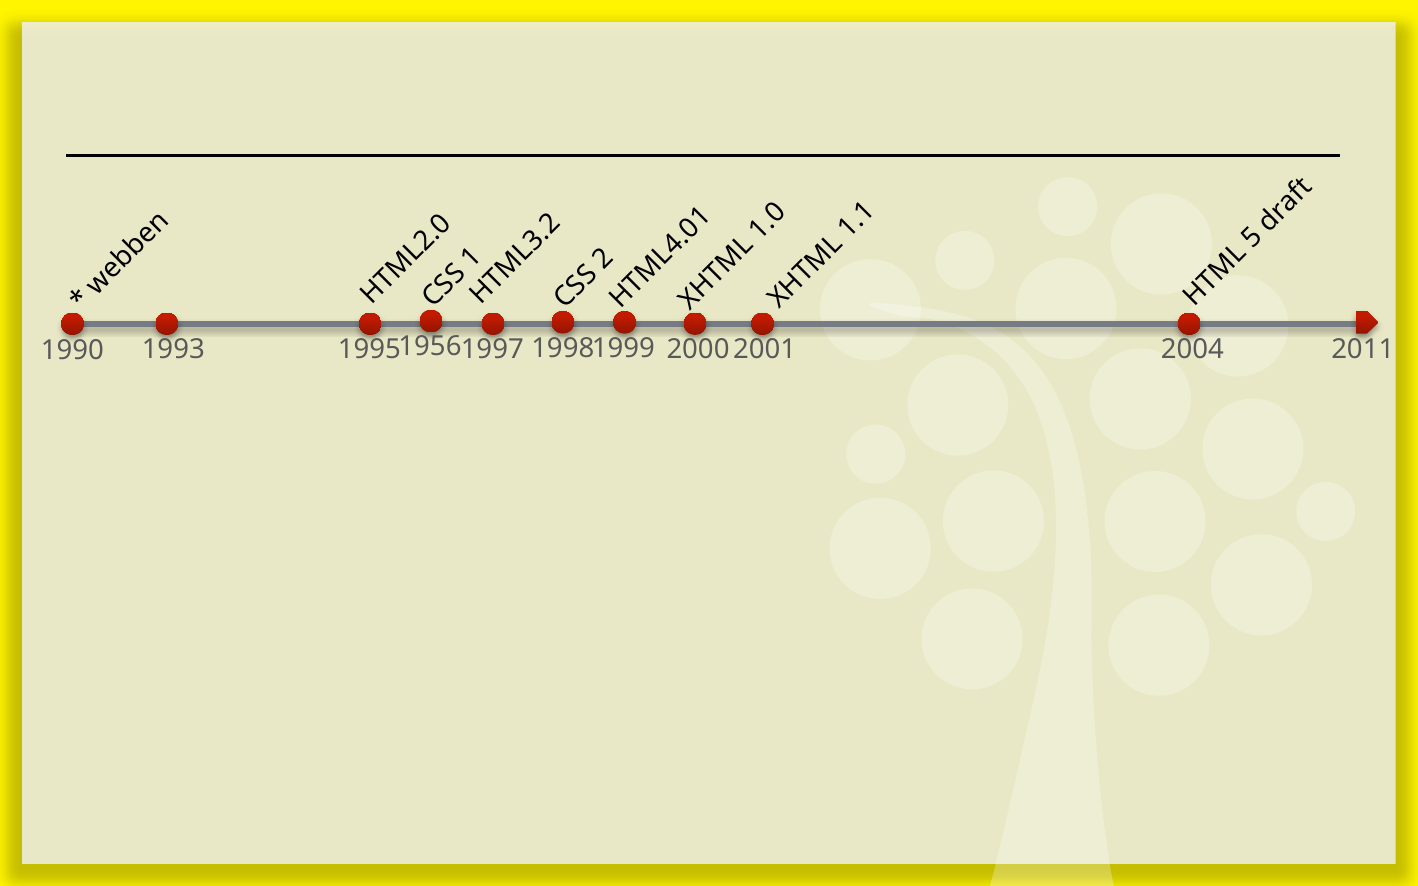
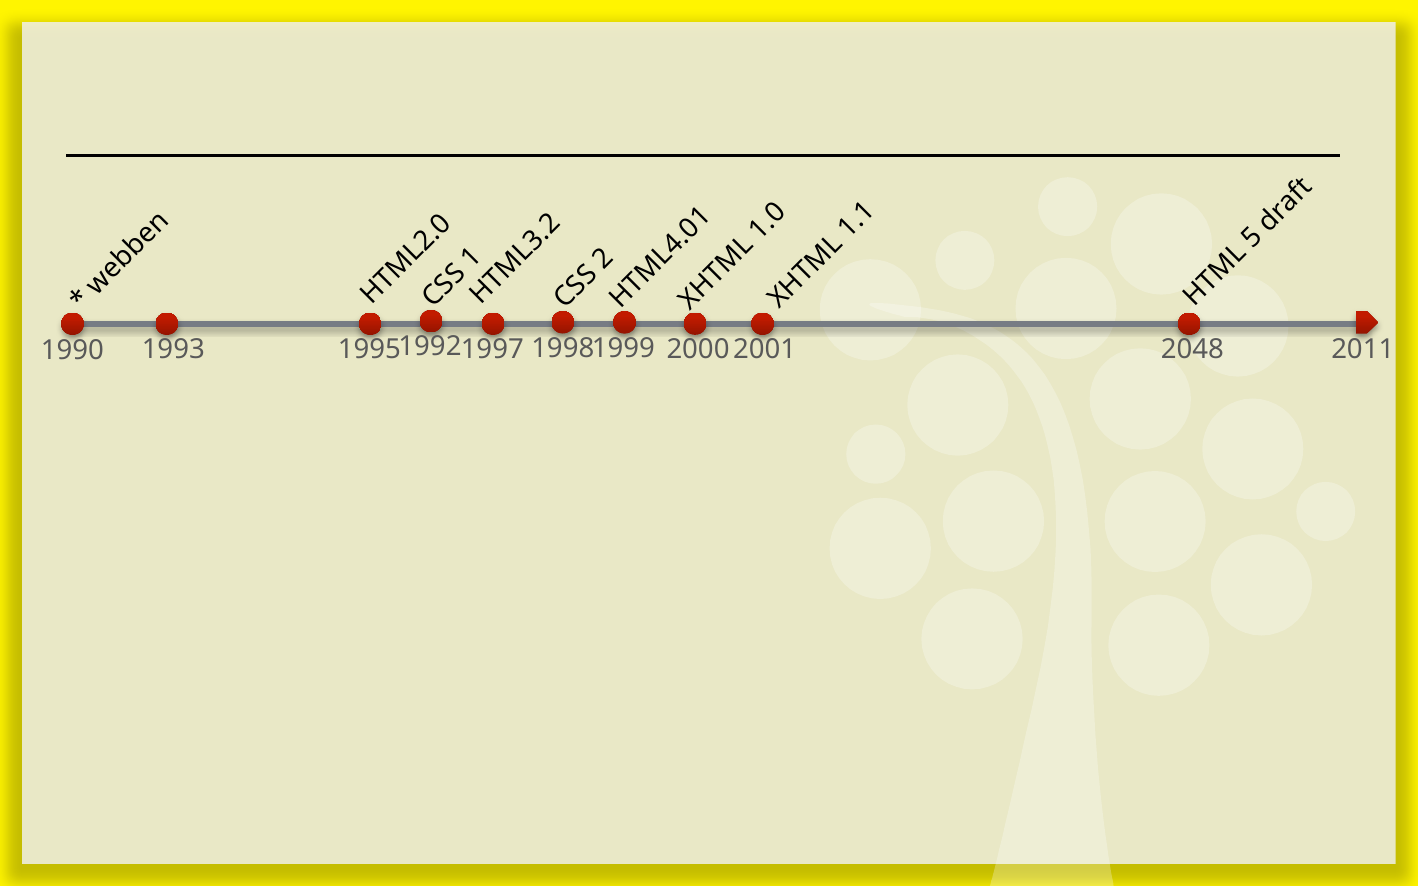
1956: 1956 -> 1992
2004: 2004 -> 2048
